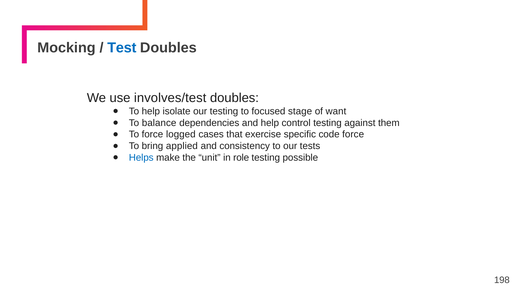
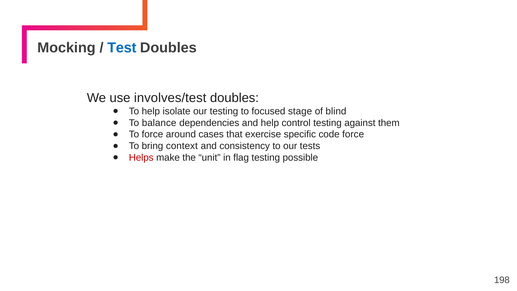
want: want -> blind
logged: logged -> around
applied: applied -> context
Helps colour: blue -> red
role: role -> flag
